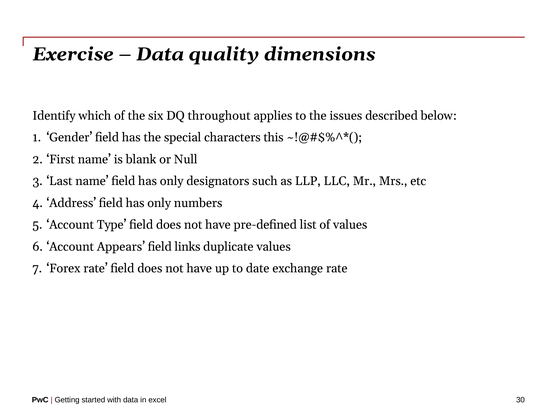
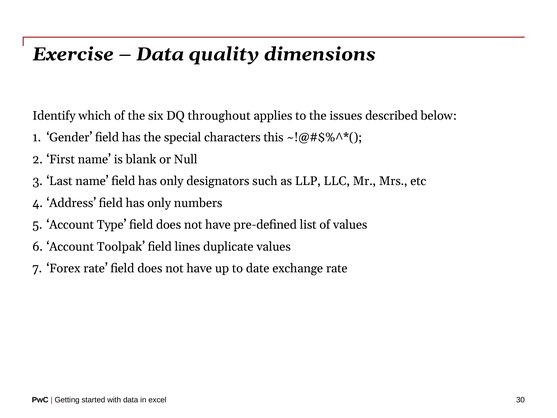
Appears: Appears -> Toolpak
links: links -> lines
